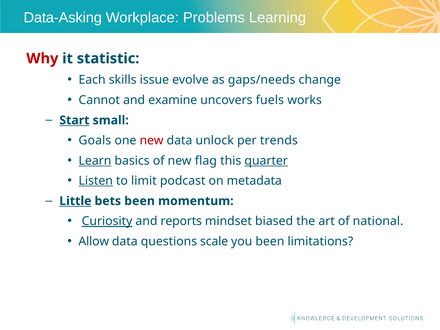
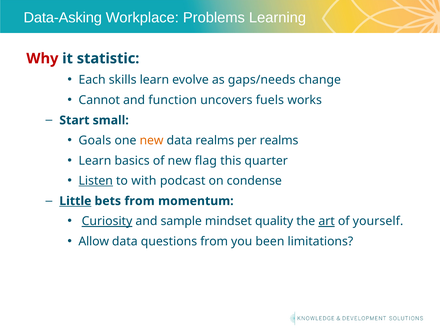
skills issue: issue -> learn
examine: examine -> function
Start underline: present -> none
new at (152, 140) colour: red -> orange
data unlock: unlock -> realms
per trends: trends -> realms
Learn at (95, 161) underline: present -> none
quarter underline: present -> none
limit: limit -> with
metadata: metadata -> condense
bets been: been -> from
reports: reports -> sample
biased: biased -> quality
art underline: none -> present
national: national -> yourself
questions scale: scale -> from
